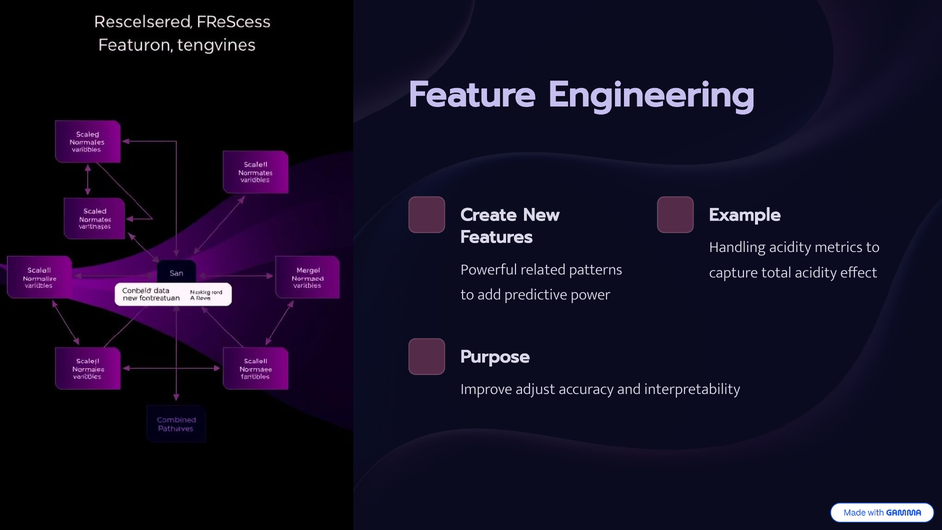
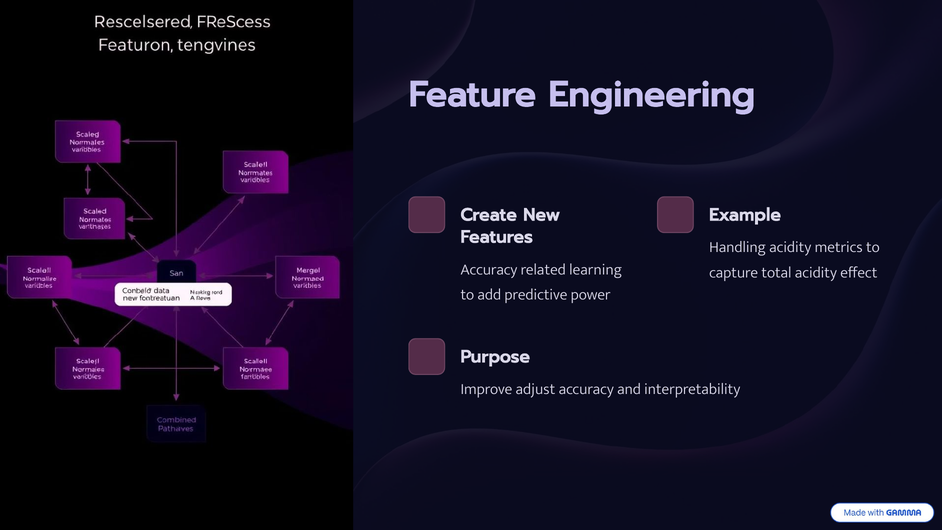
Powerful at (489, 269): Powerful -> Accuracy
patterns: patterns -> learning
